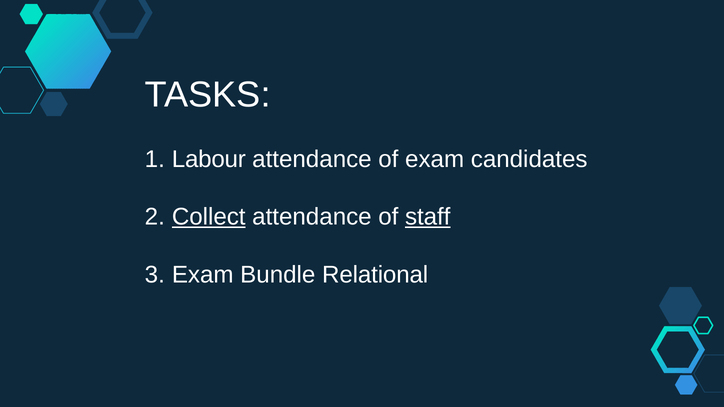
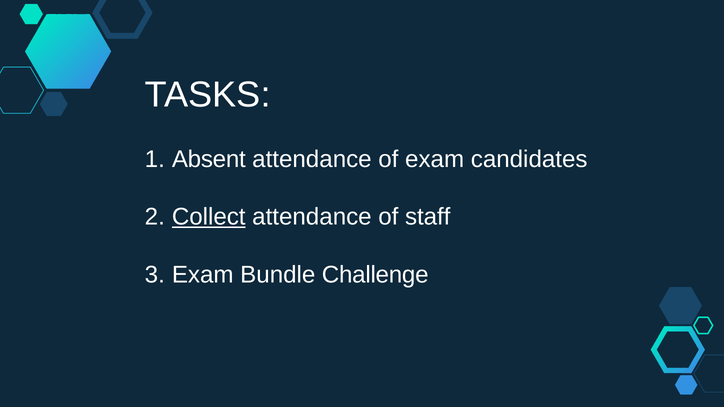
Labour: Labour -> Absent
staff underline: present -> none
Relational: Relational -> Challenge
